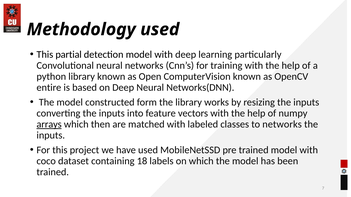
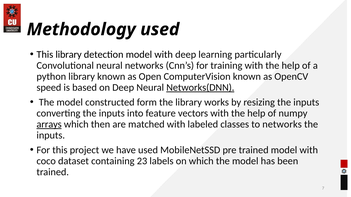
This partial: partial -> library
entire: entire -> speed
Networks(DNN underline: none -> present
18: 18 -> 23
